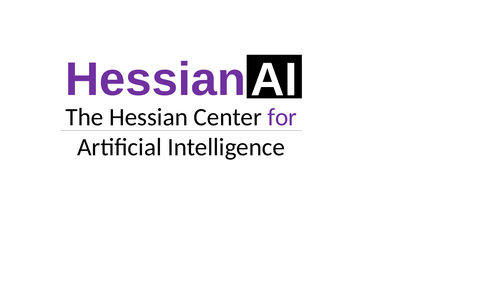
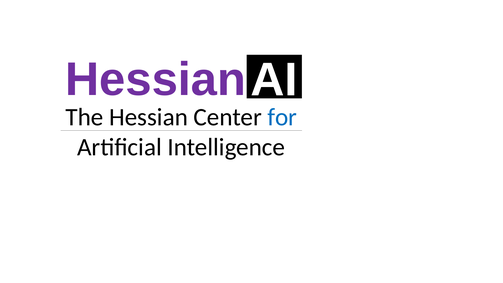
for colour: purple -> blue
